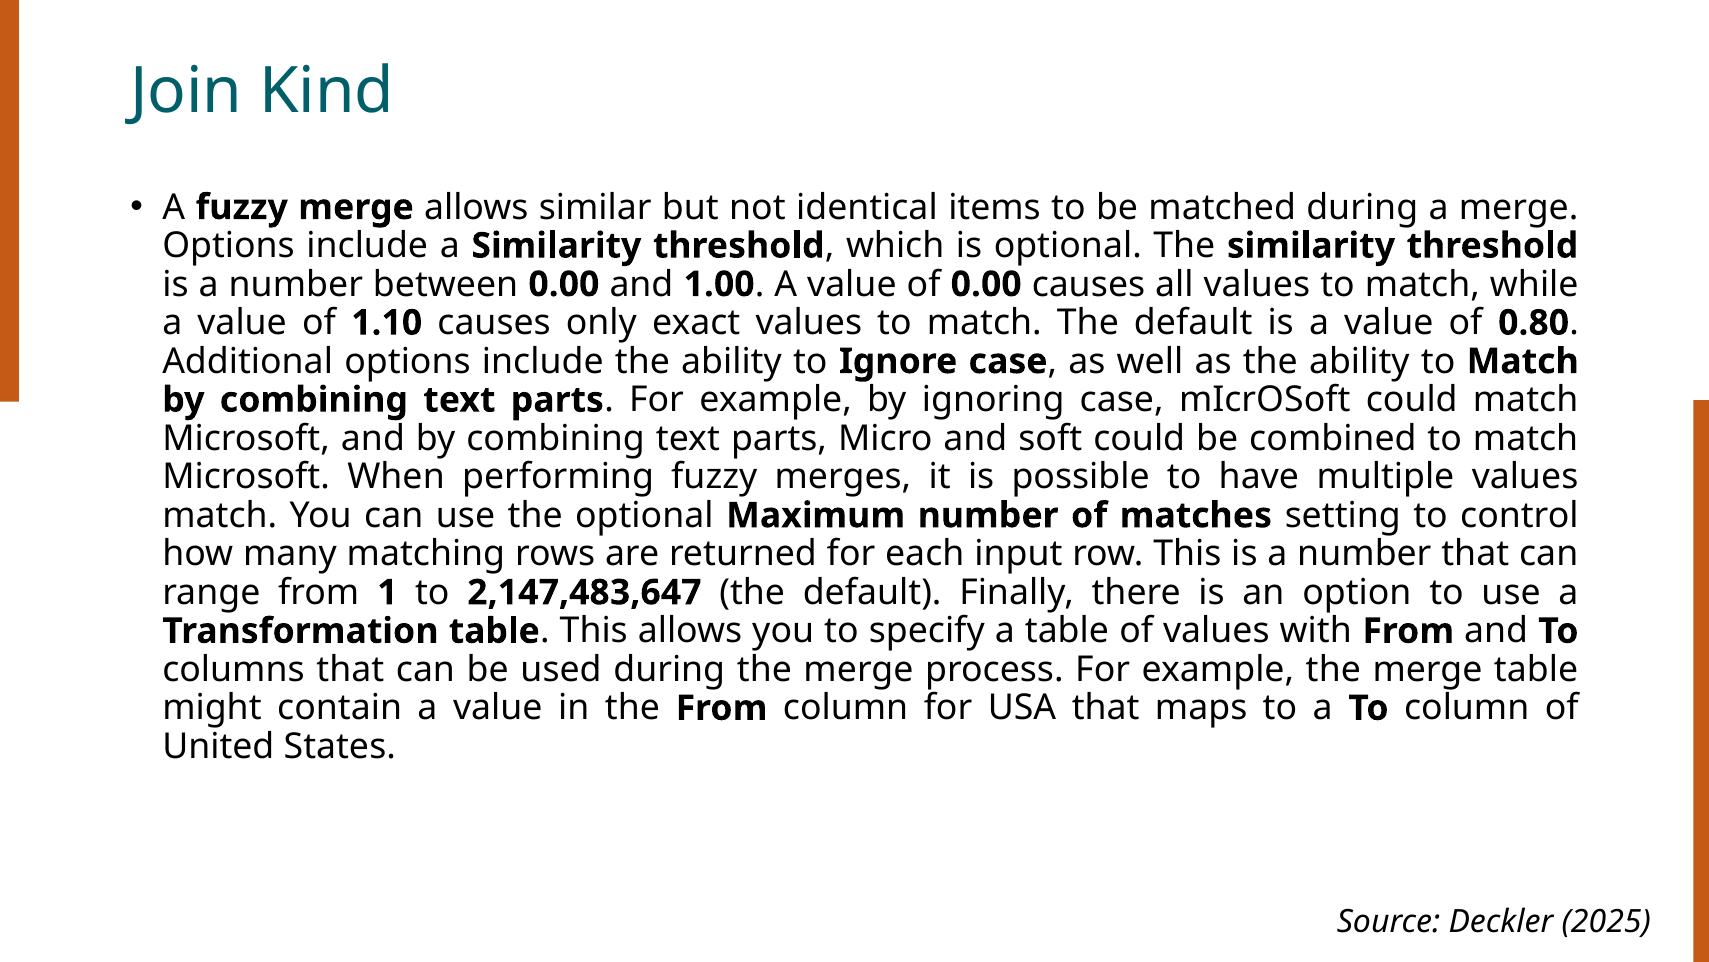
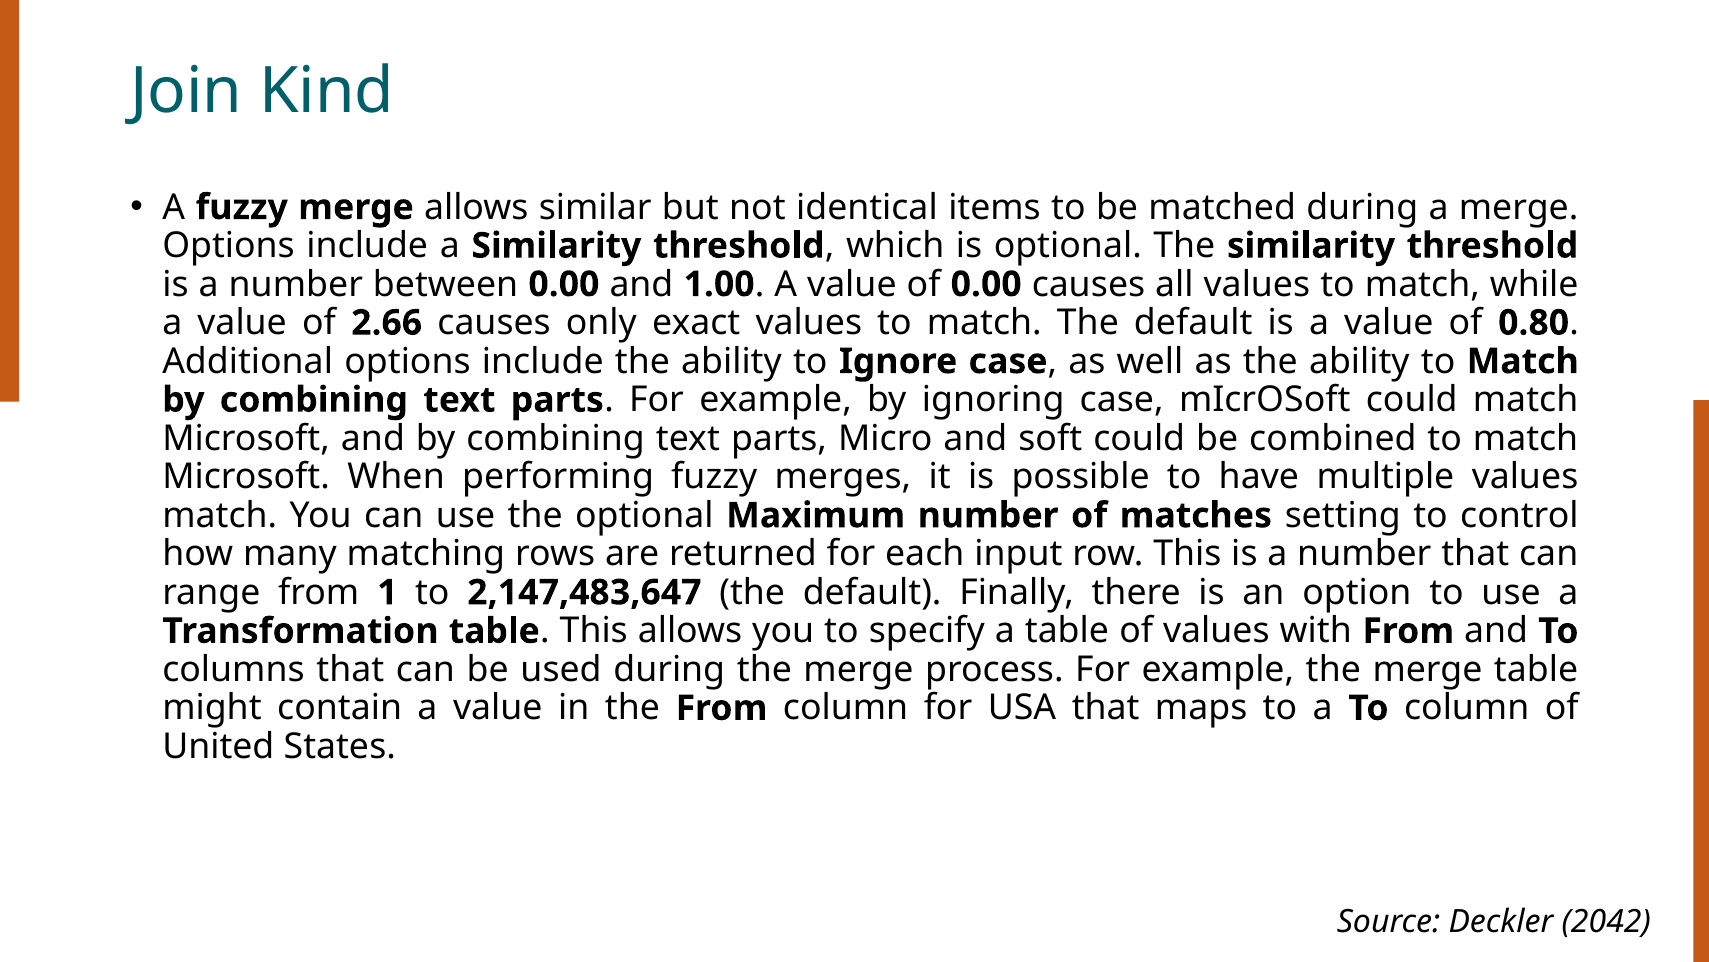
1.10: 1.10 -> 2.66
2025: 2025 -> 2042
